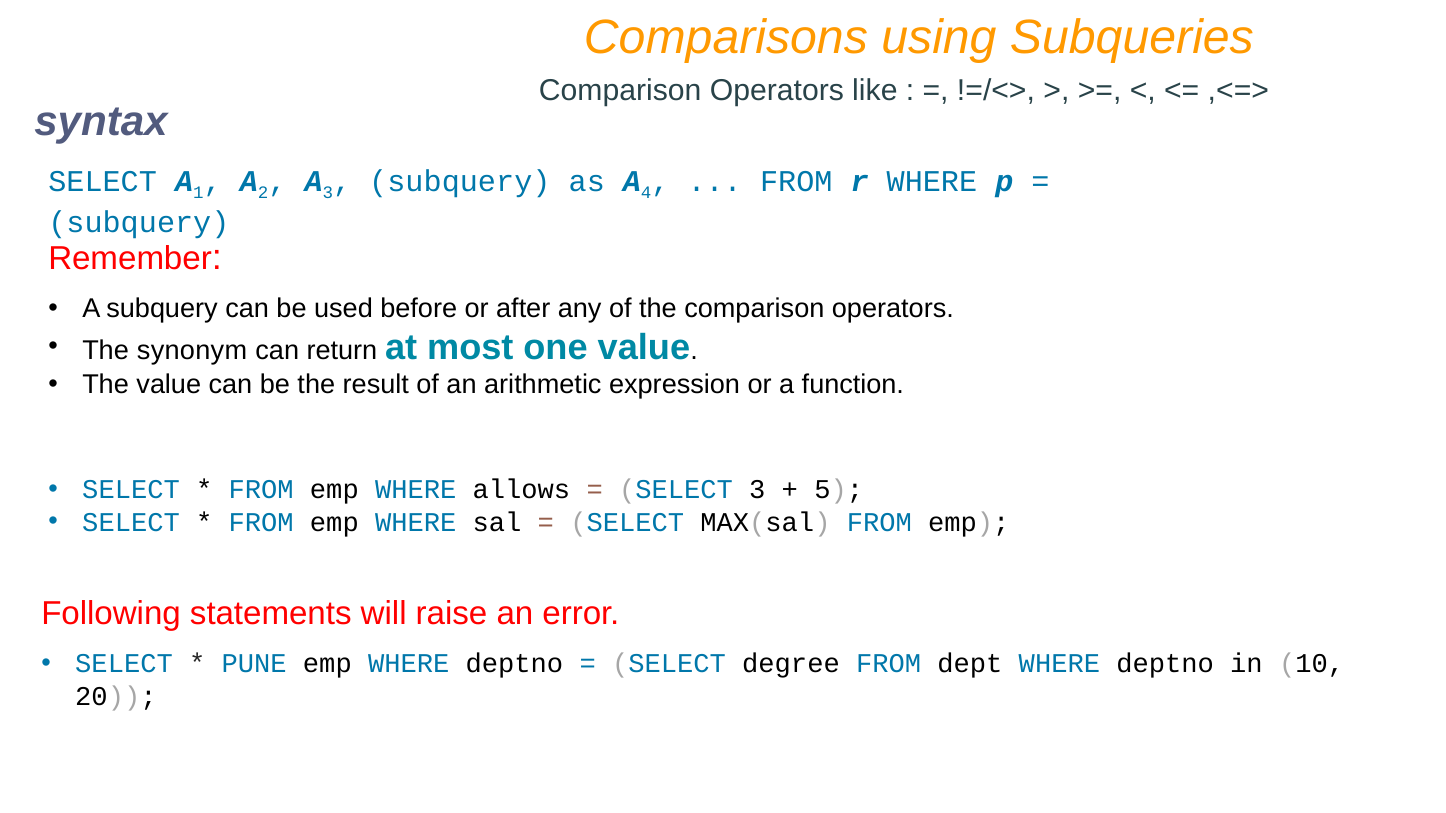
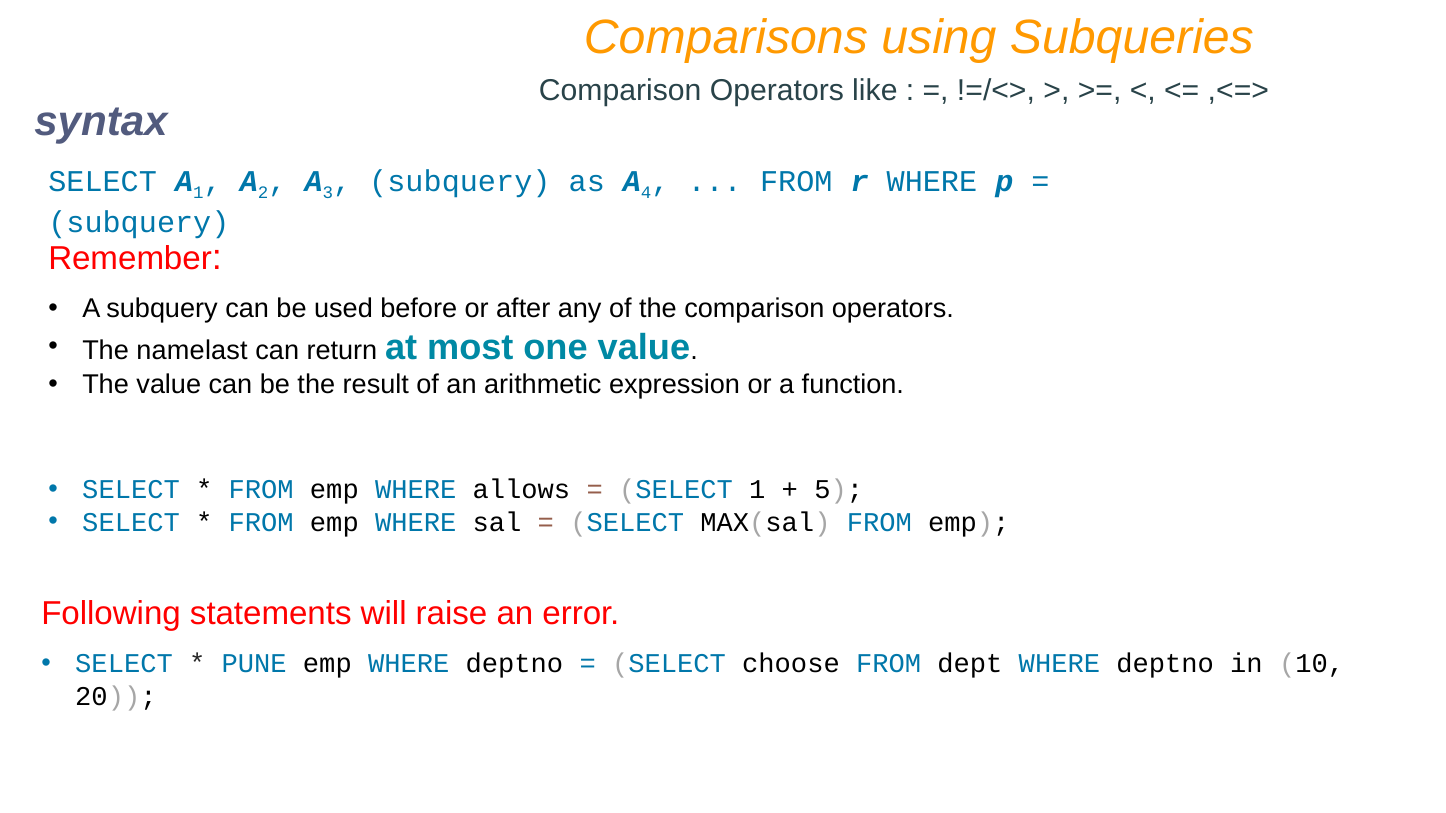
synonym: synonym -> namelast
SELECT 3: 3 -> 1
degree: degree -> choose
